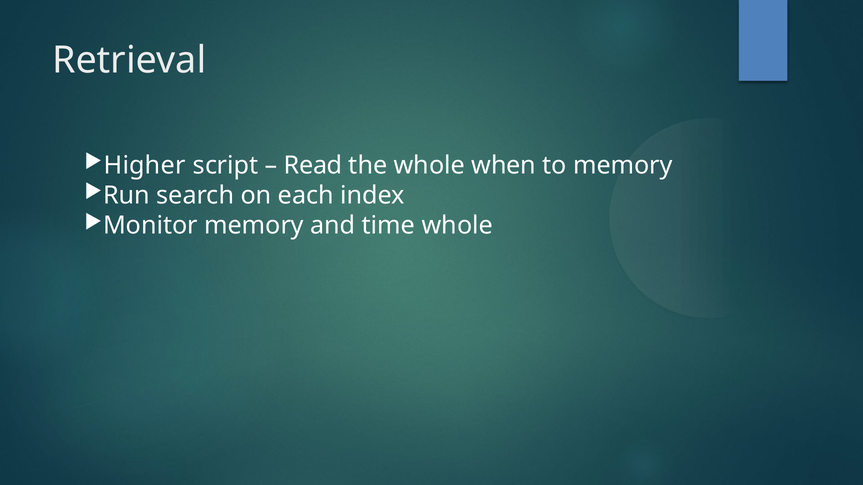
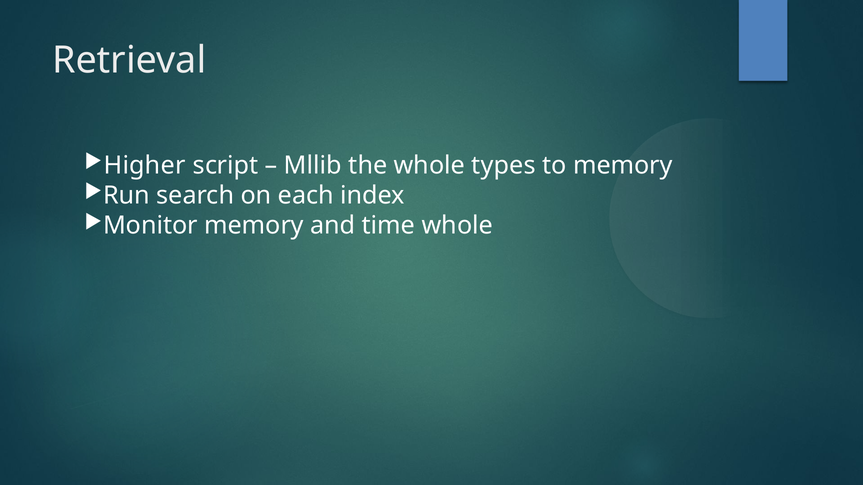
Read: Read -> Mllib
when: when -> types
